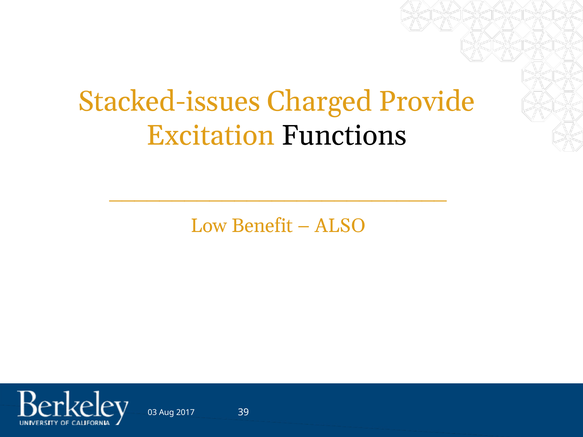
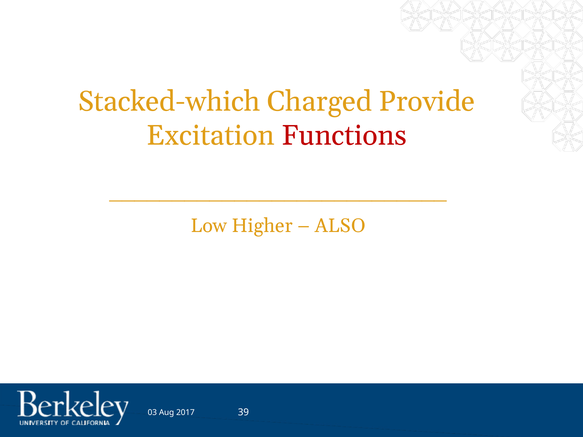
Stacked-issues: Stacked-issues -> Stacked-which
Functions colour: black -> red
Benefit: Benefit -> Higher
